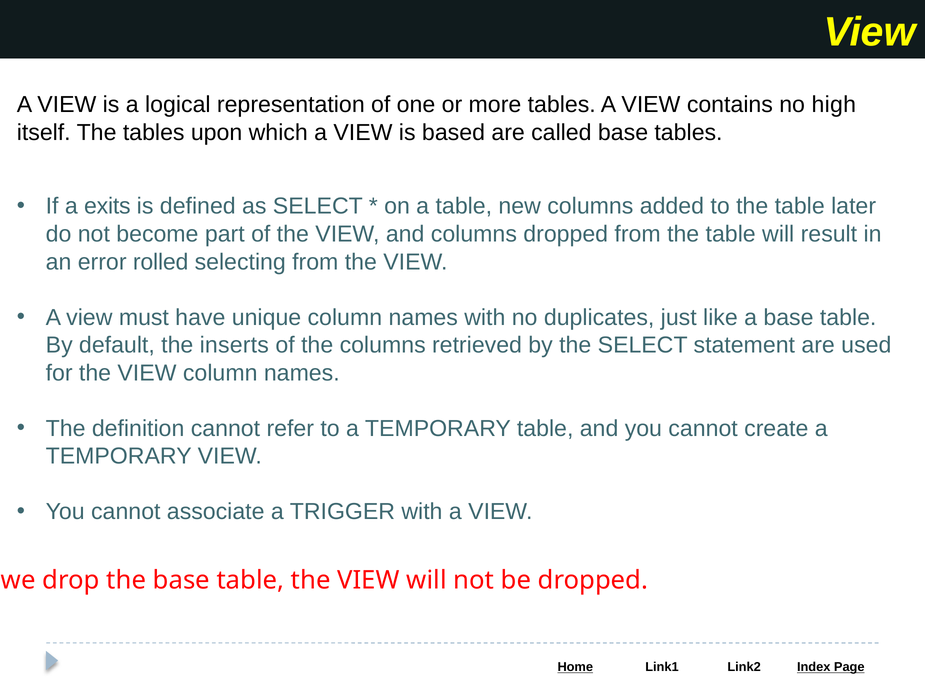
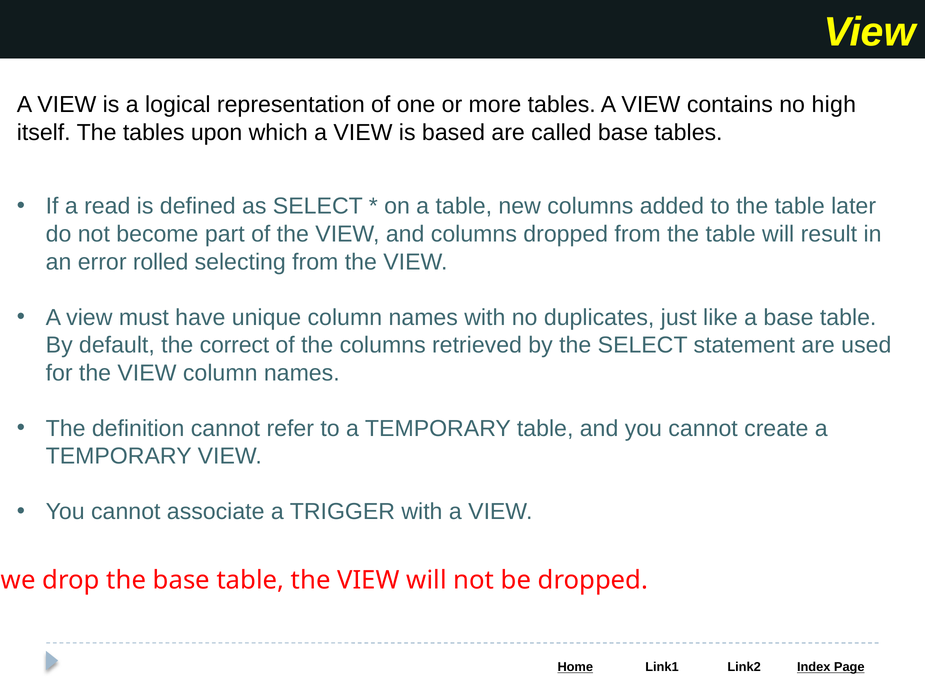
exits: exits -> read
inserts: inserts -> correct
